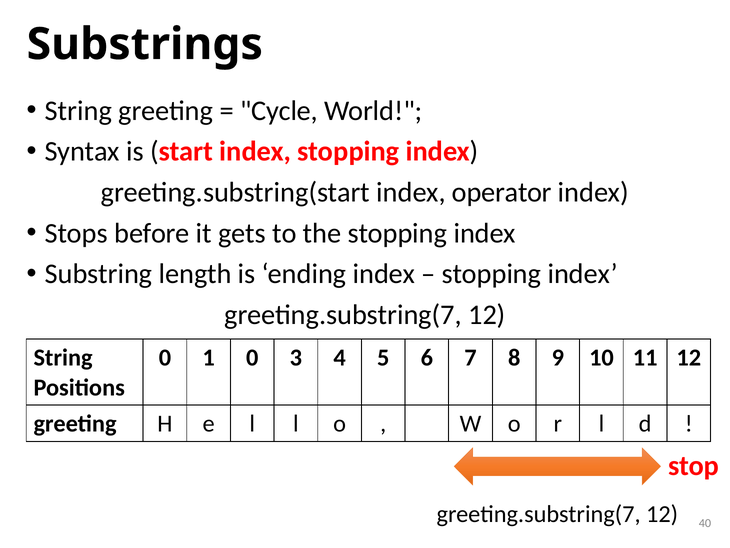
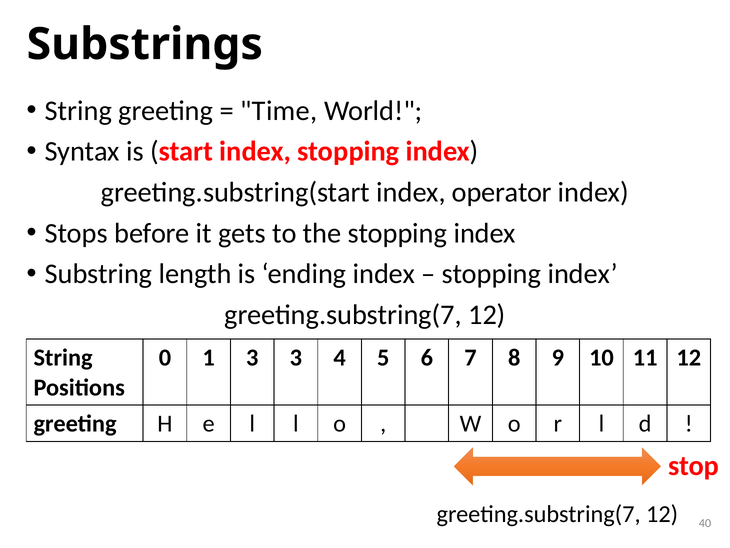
Cycle: Cycle -> Time
1 0: 0 -> 3
